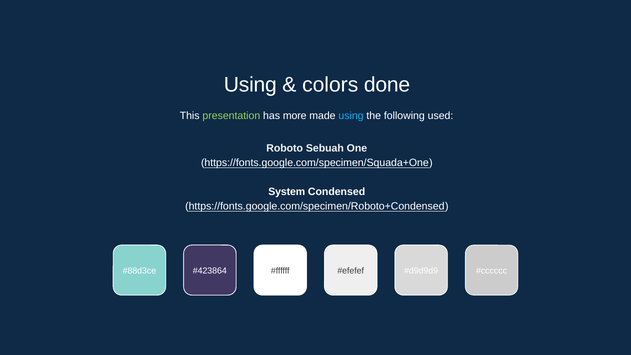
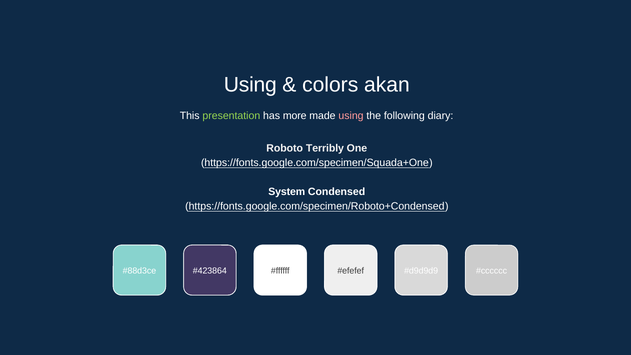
done: done -> akan
using at (351, 116) colour: light blue -> pink
used: used -> diary
Sebuah: Sebuah -> Terribly
